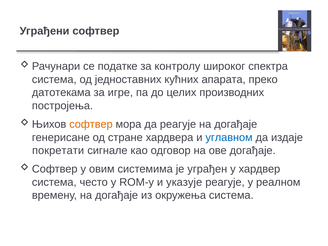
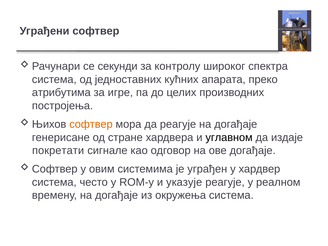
податке: податке -> секунди
датотекама: датотекама -> атрибутима
углавном colour: blue -> black
